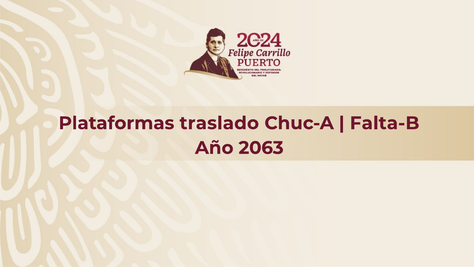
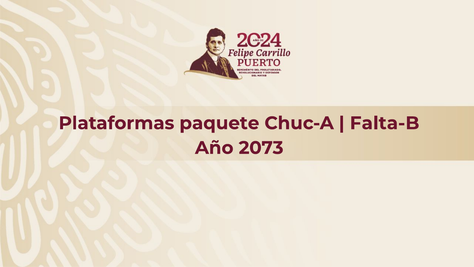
traslado: traslado -> paquete
2063: 2063 -> 2073
